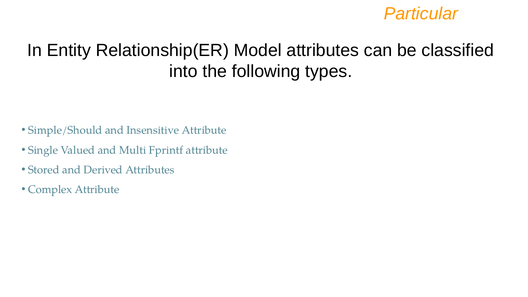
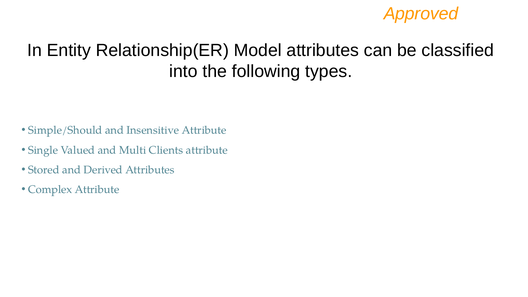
Particular: Particular -> Approved
Fprintf: Fprintf -> Clients
